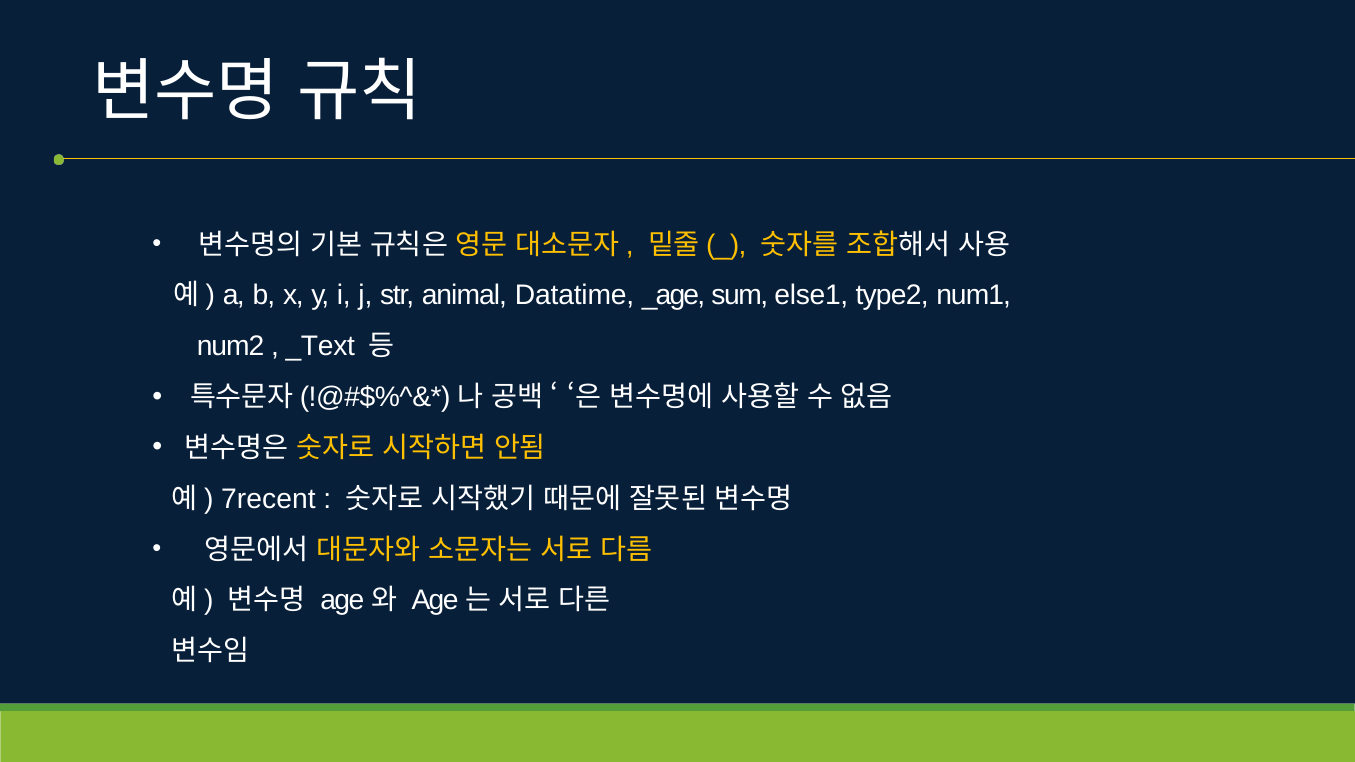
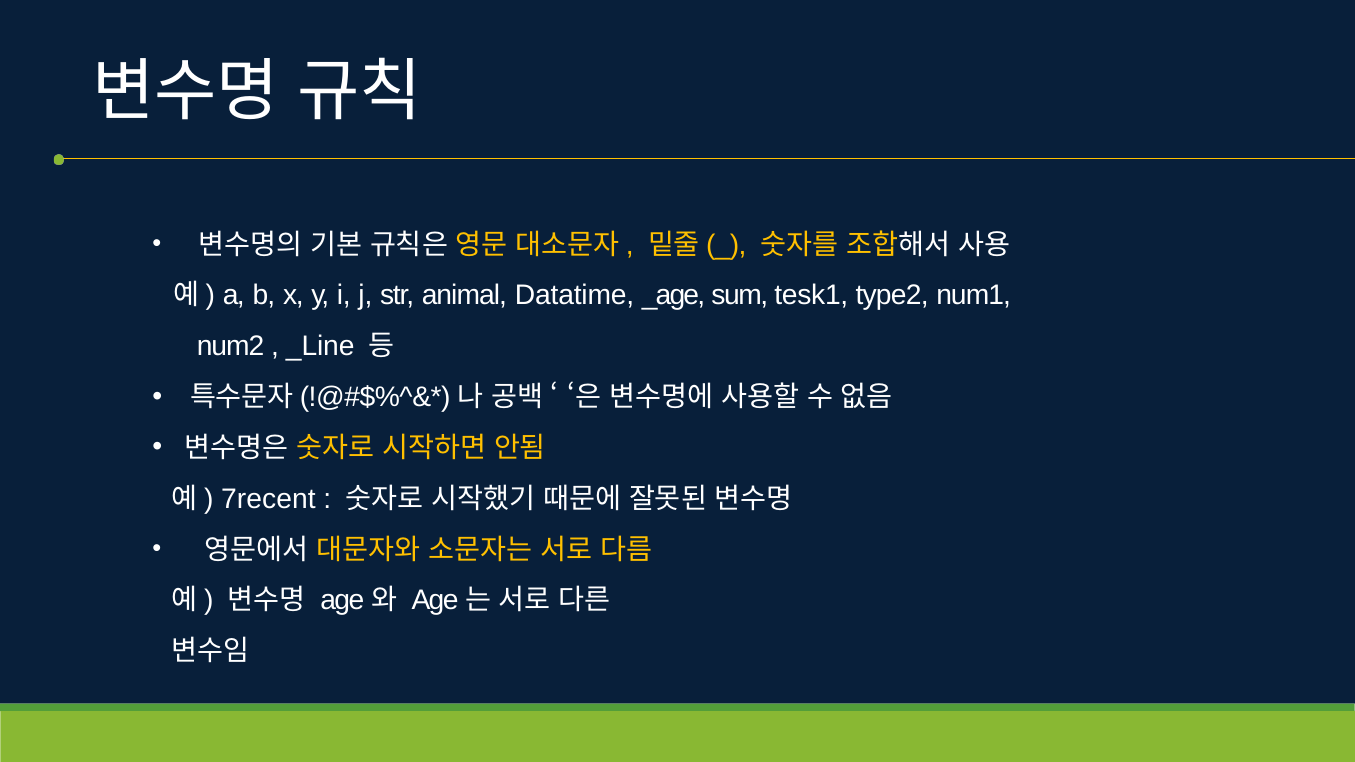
else1: else1 -> tesk1
_Text: _Text -> _Line
